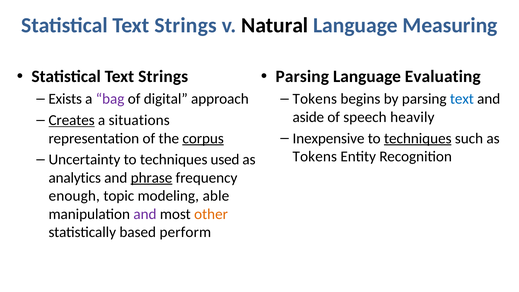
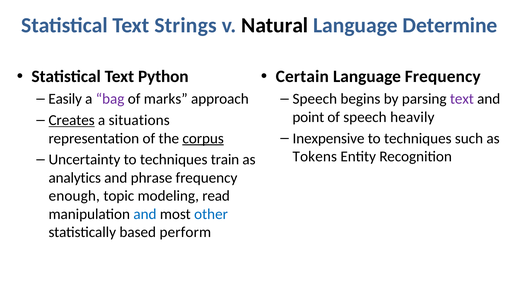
Measuring: Measuring -> Determine
Strings at (163, 77): Strings -> Python
Parsing at (302, 77): Parsing -> Certain
Language Evaluating: Evaluating -> Frequency
Exists: Exists -> Easily
digital: digital -> marks
Tokens at (315, 99): Tokens -> Speech
text at (462, 99) colour: blue -> purple
aside: aside -> point
techniques at (418, 138) underline: present -> none
used: used -> train
phrase underline: present -> none
able: able -> read
and at (145, 214) colour: purple -> blue
other colour: orange -> blue
